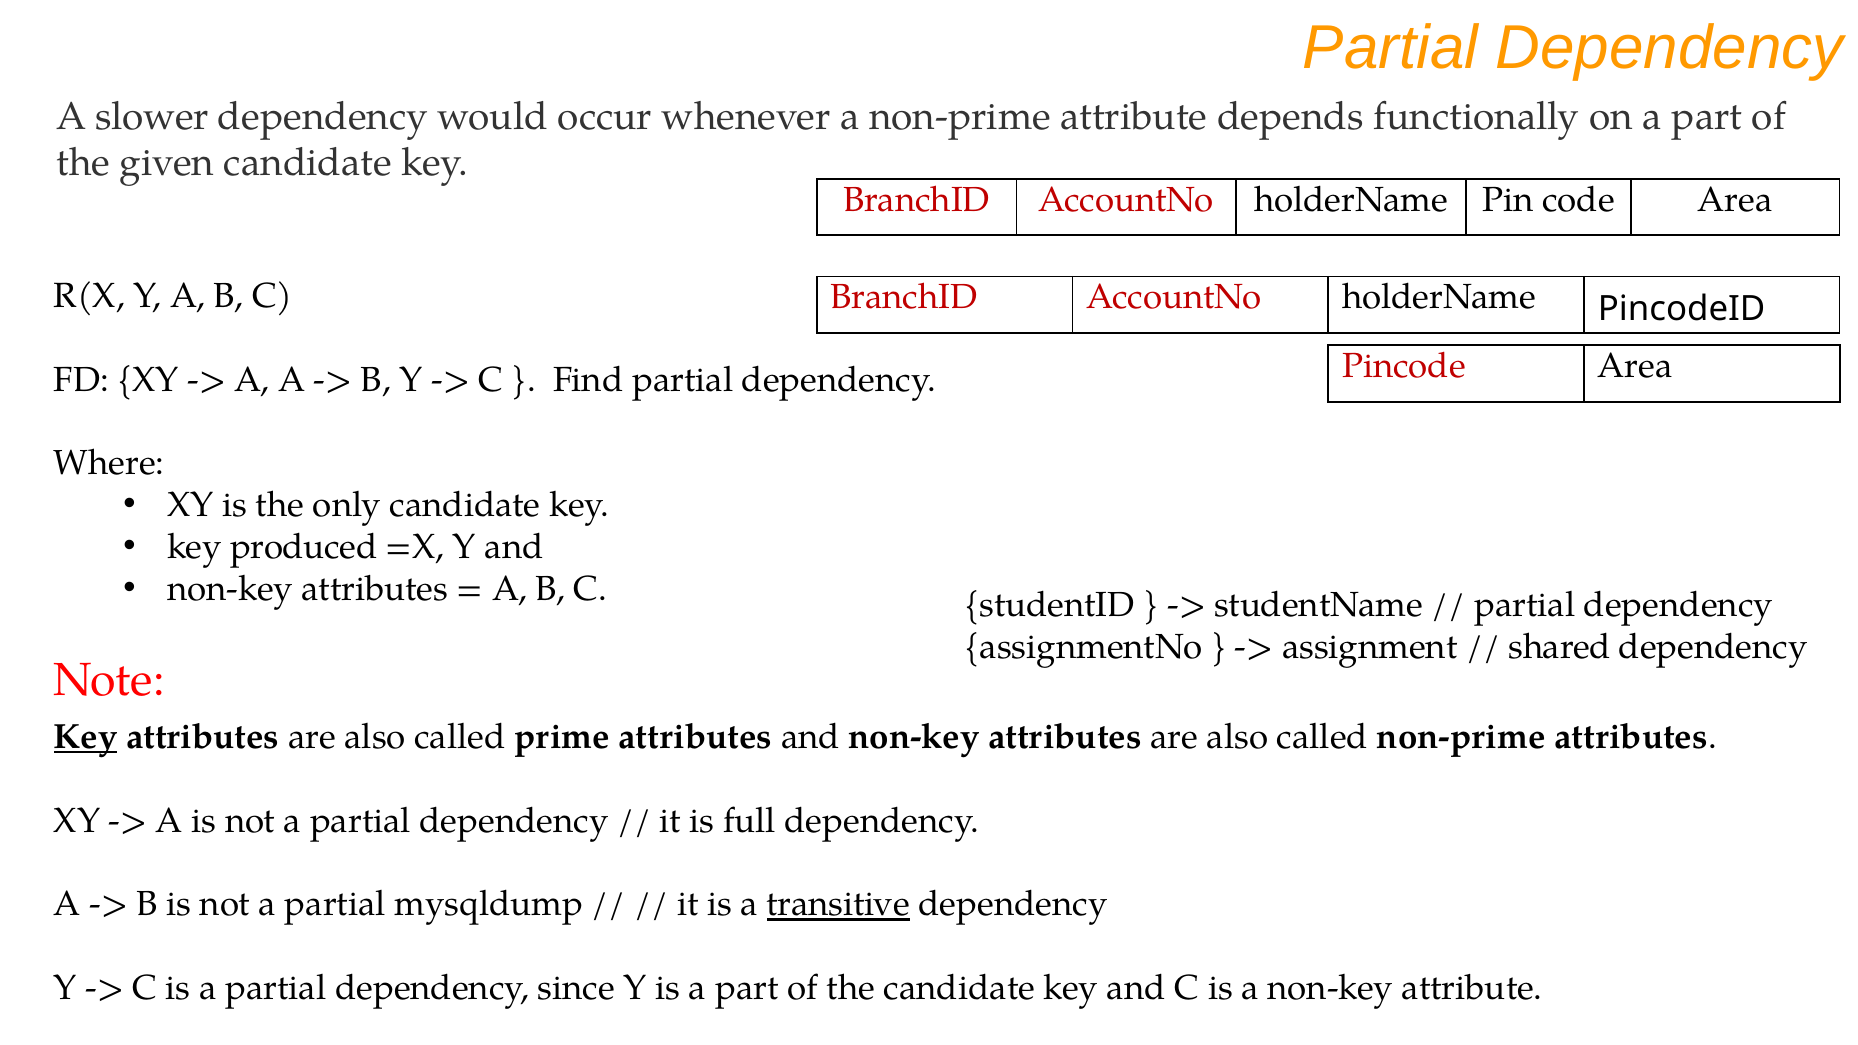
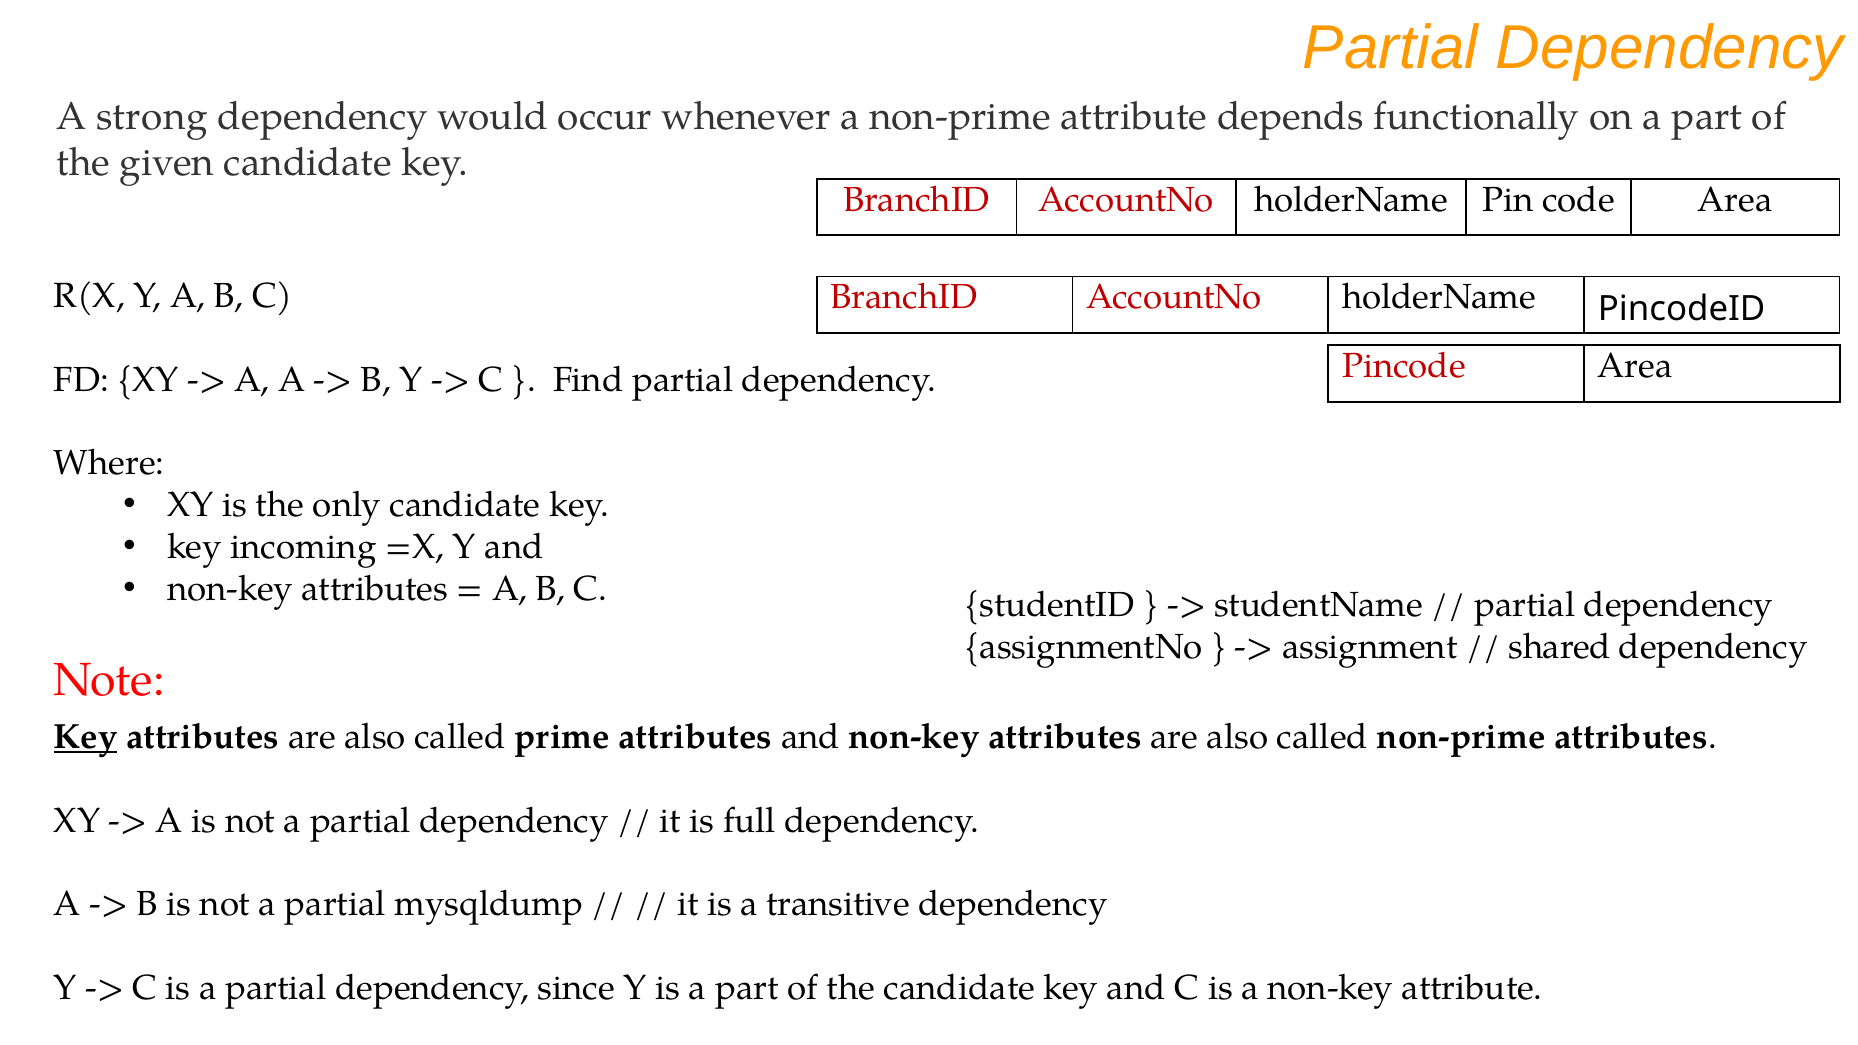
slower: slower -> strong
produced: produced -> incoming
transitive underline: present -> none
